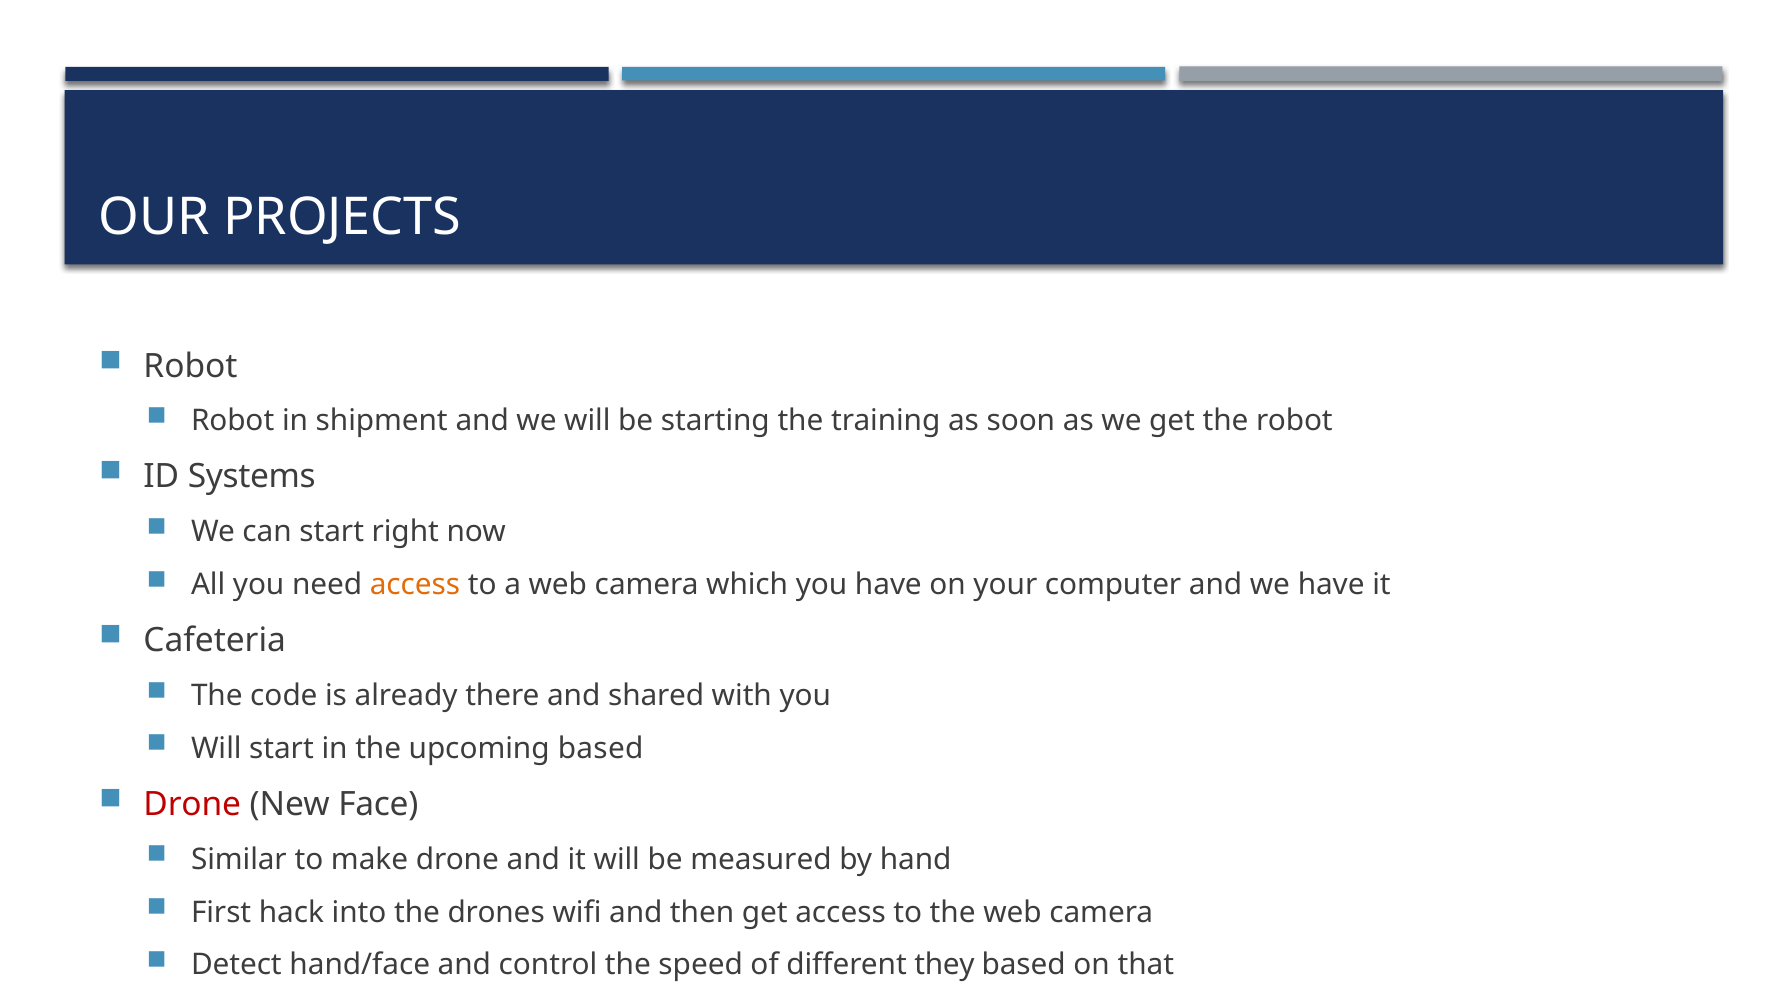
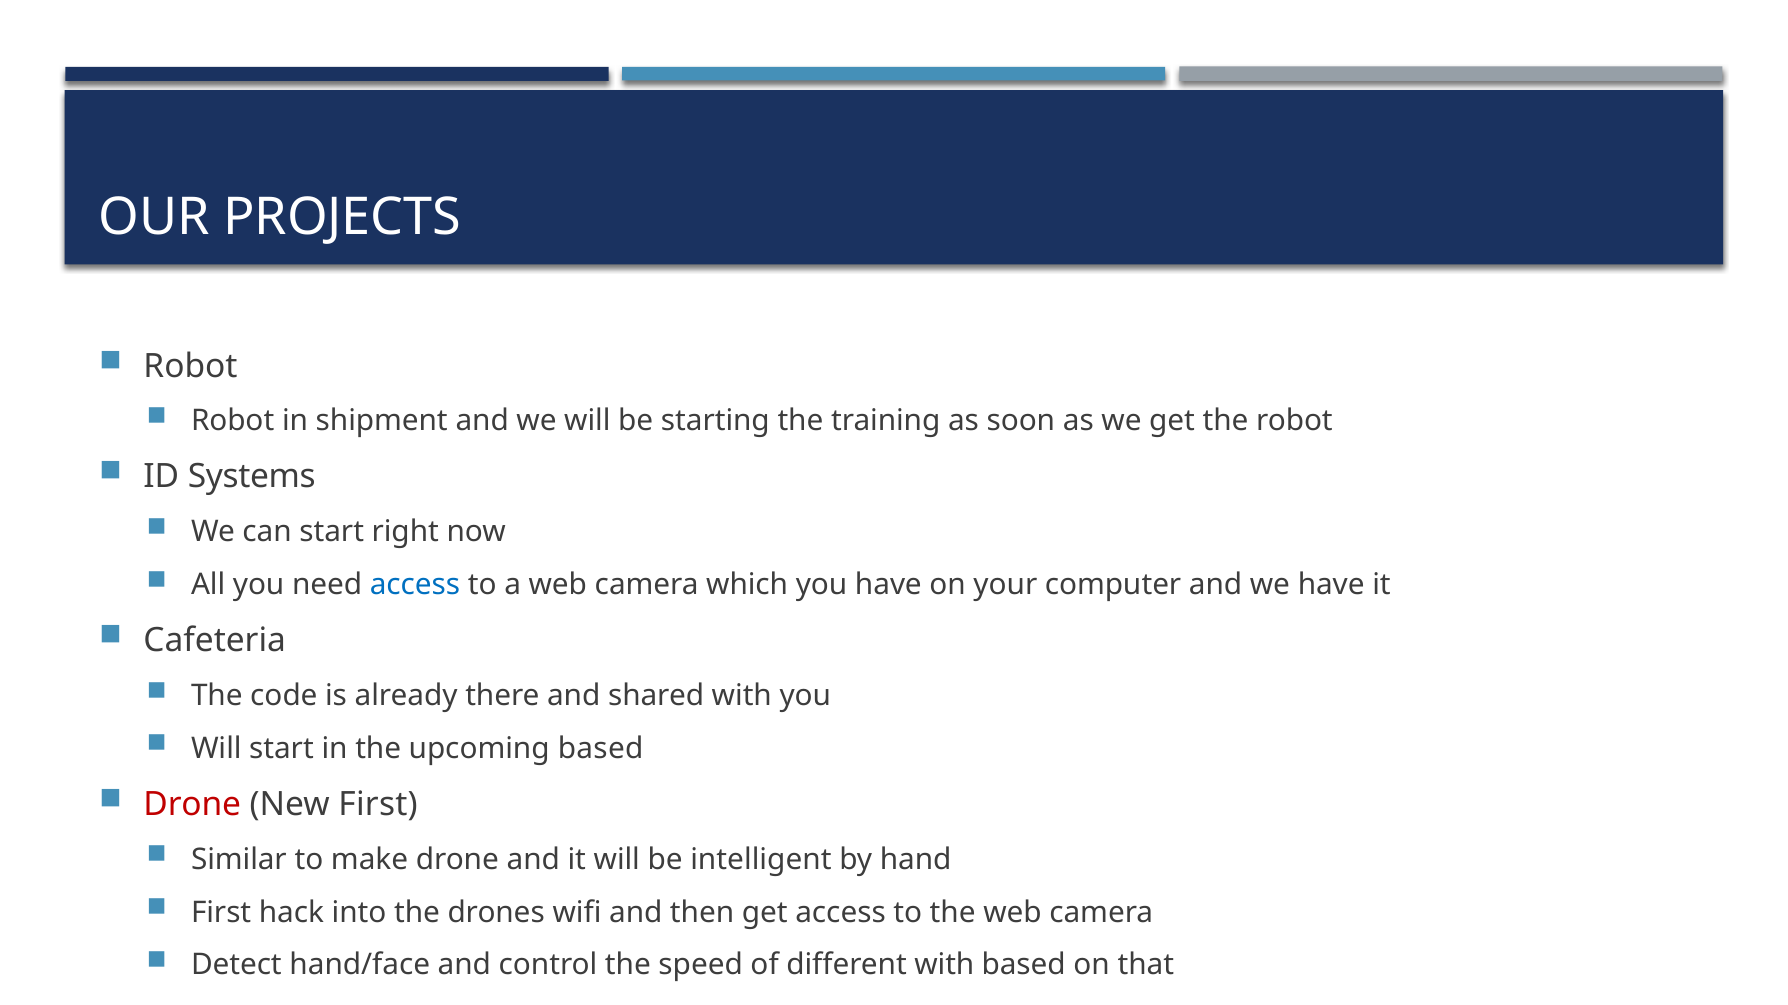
access at (415, 585) colour: orange -> blue
New Face: Face -> First
measured: measured -> intelligent
different they: they -> with
